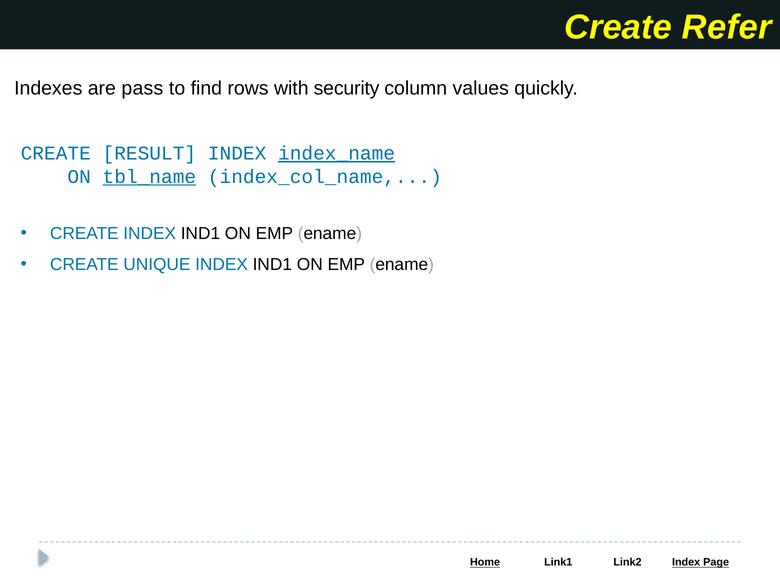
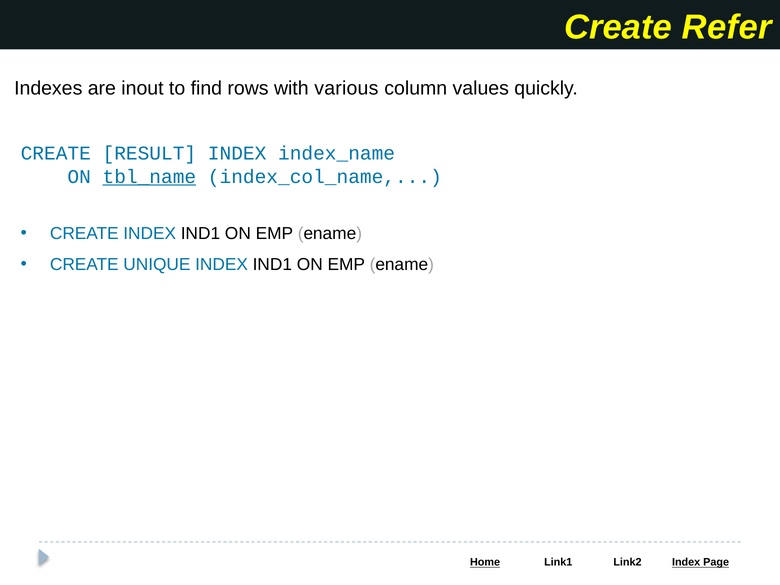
pass: pass -> inout
security: security -> various
index_name underline: present -> none
